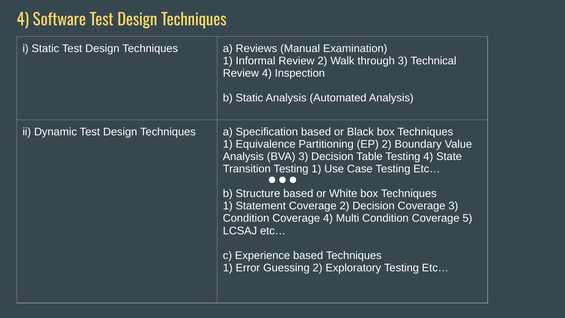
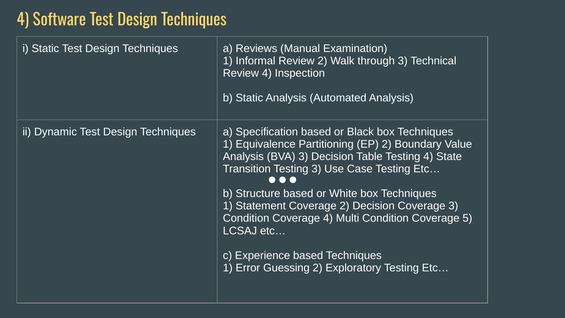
Testing 1: 1 -> 3
